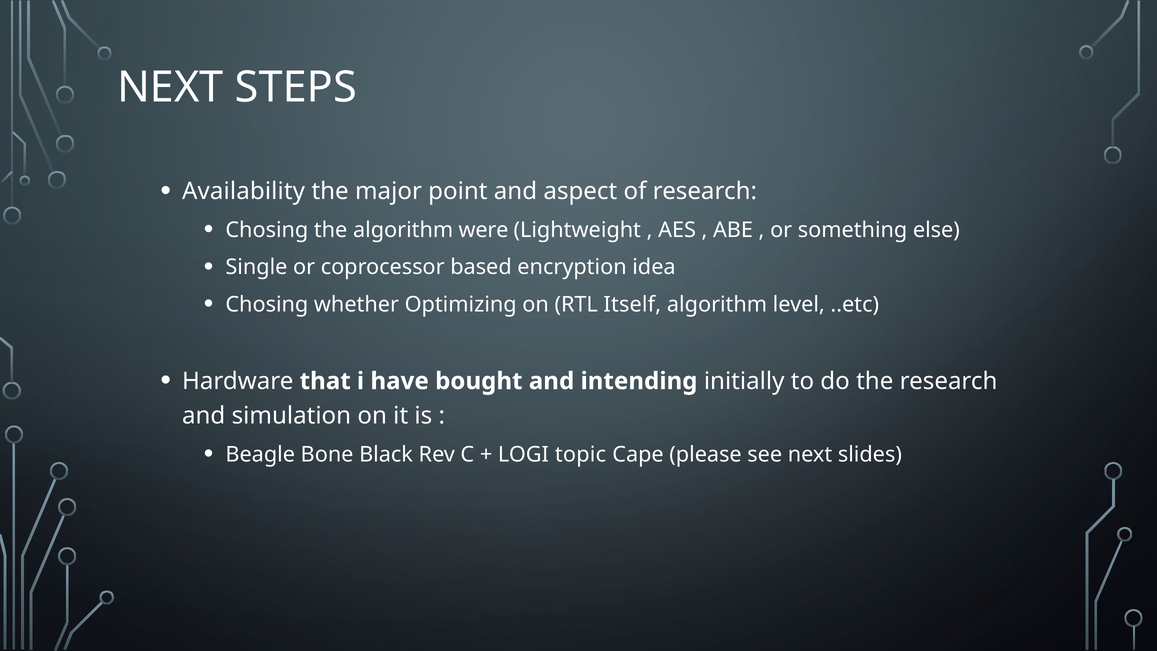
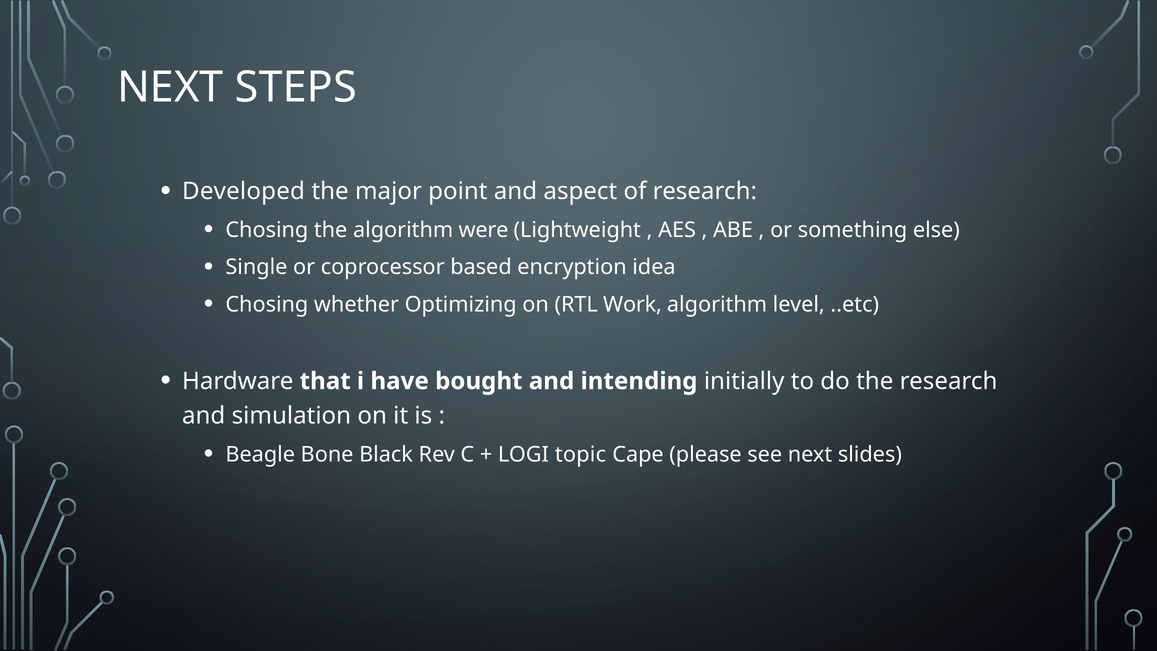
Availability: Availability -> Developed
Itself: Itself -> Work
